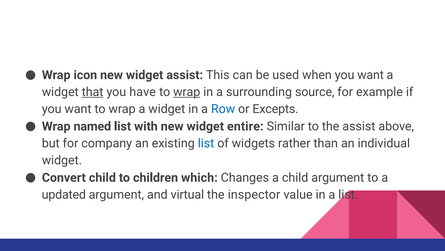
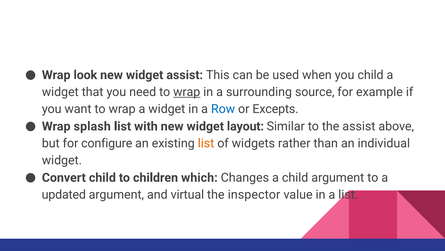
icon: icon -> look
when you want: want -> child
that underline: present -> none
have: have -> need
named: named -> splash
entire: entire -> layout
company: company -> configure
list at (206, 143) colour: blue -> orange
